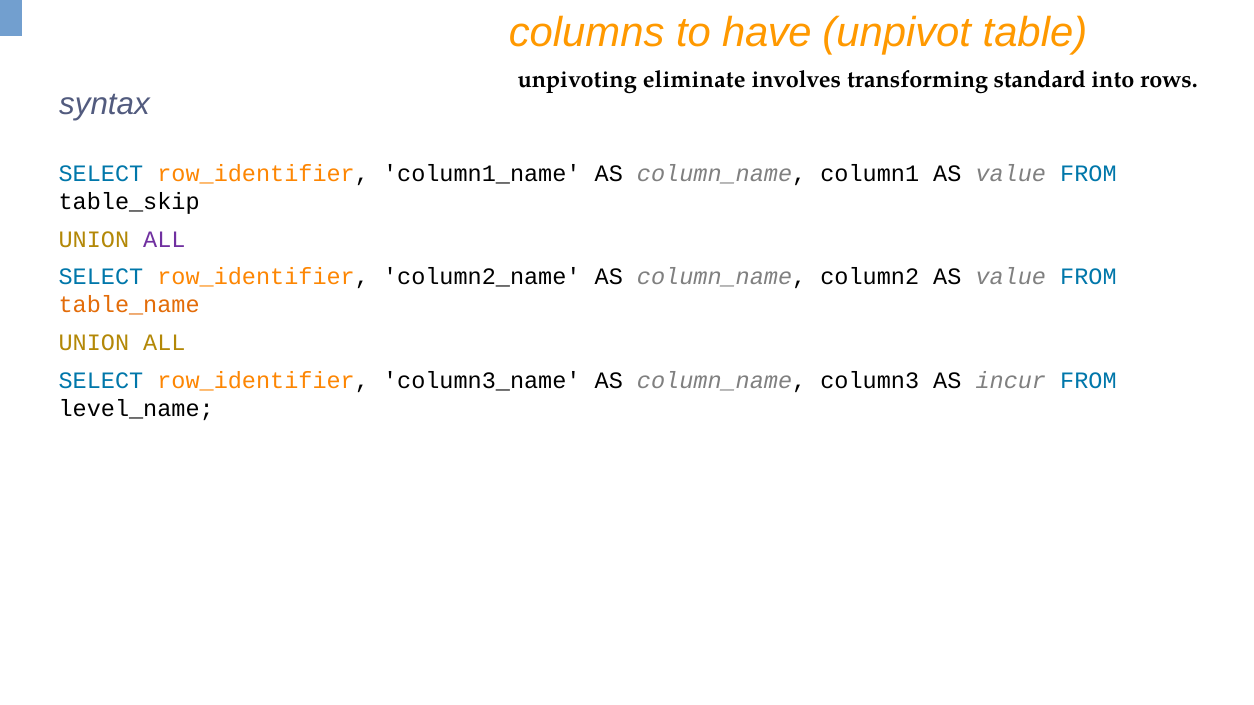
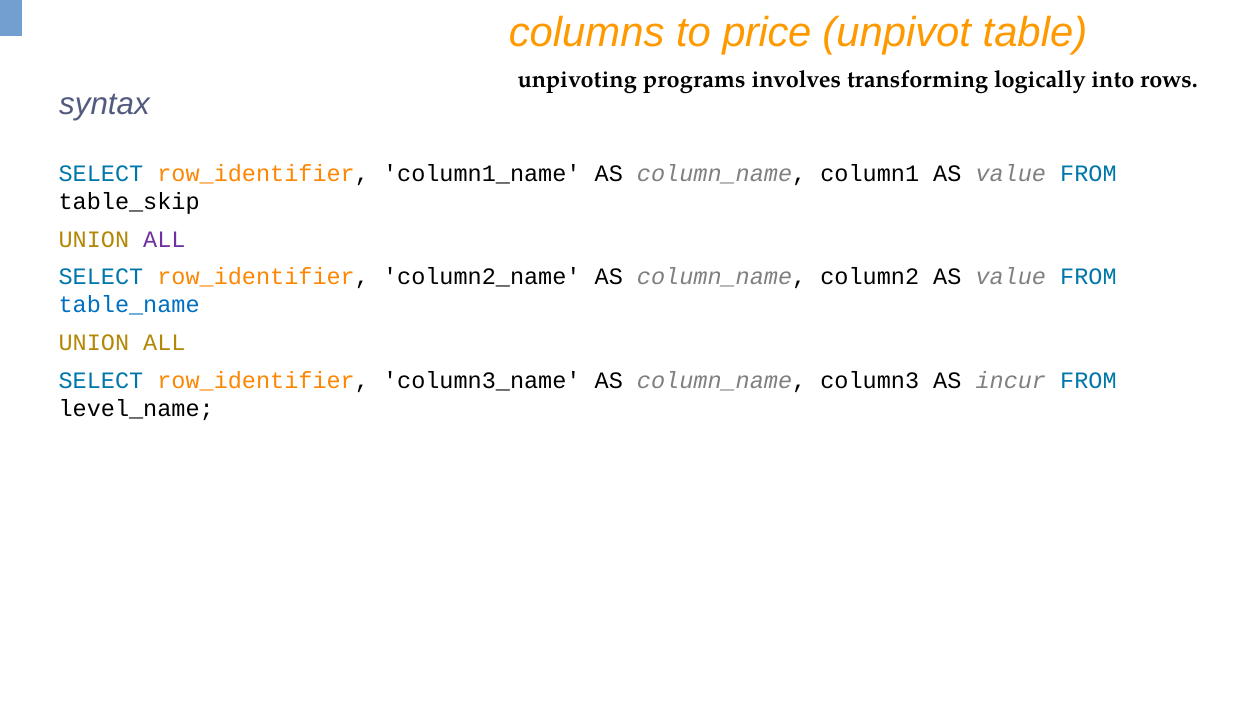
have: have -> price
eliminate: eliminate -> programs
standard: standard -> logically
table_name colour: orange -> blue
